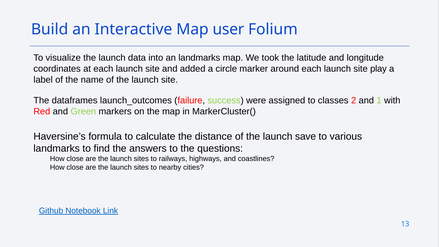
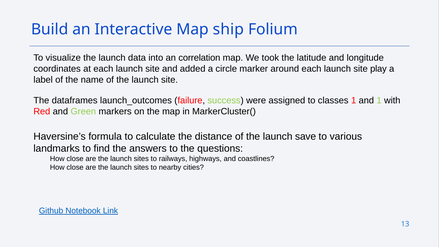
user: user -> ship
an landmarks: landmarks -> correlation
classes 2: 2 -> 1
